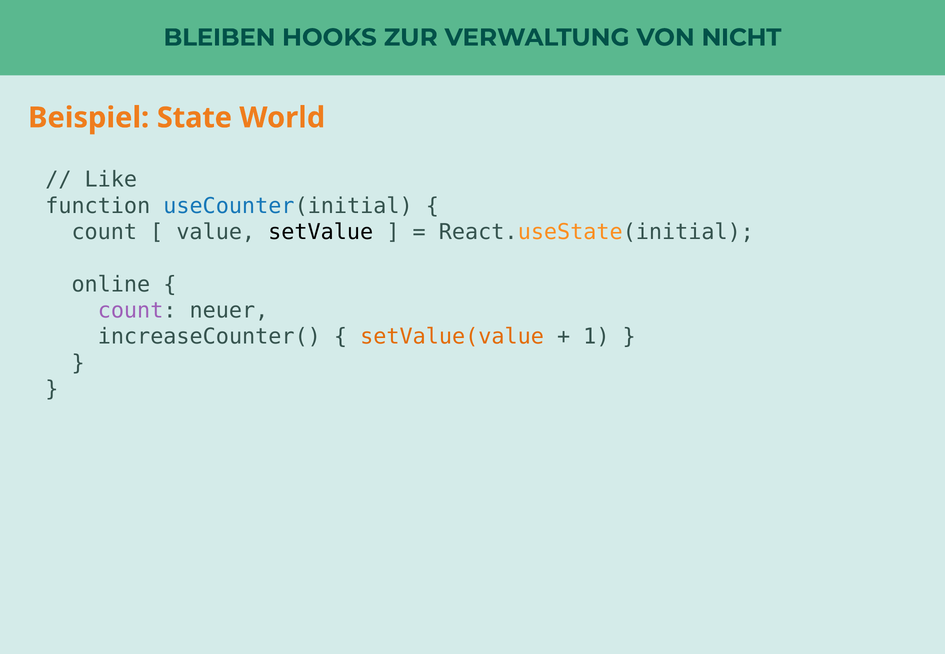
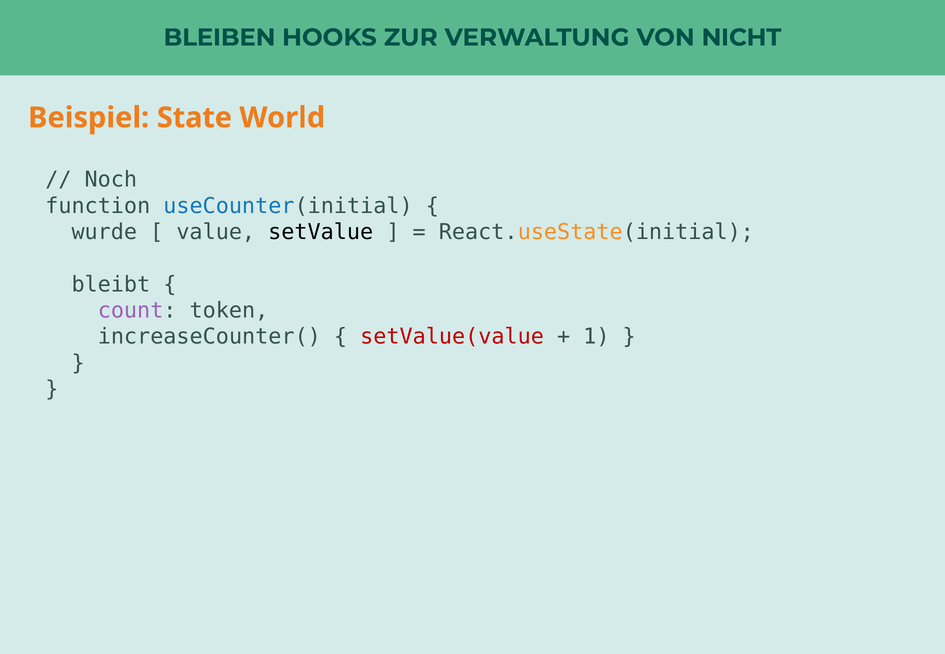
Like: Like -> Noch
count at (104, 232): count -> wurde
online: online -> bleibt
neuer: neuer -> token
setValue(value colour: orange -> red
